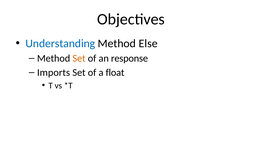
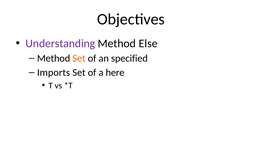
Understanding colour: blue -> purple
response: response -> specified
float: float -> here
